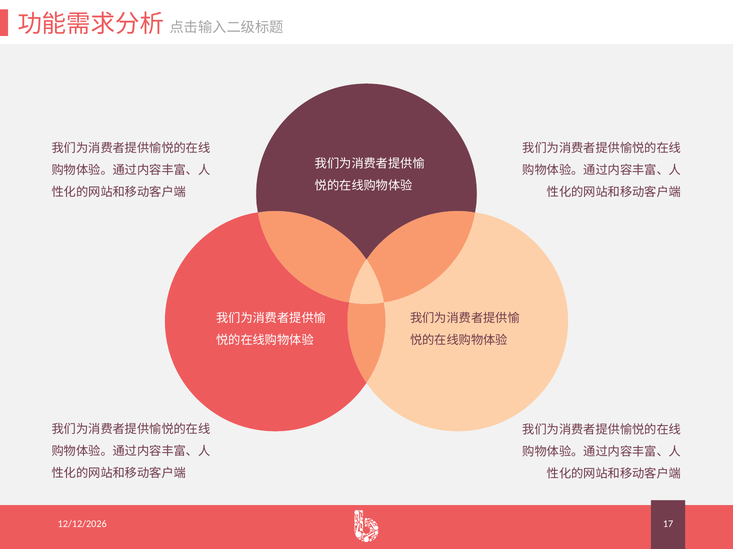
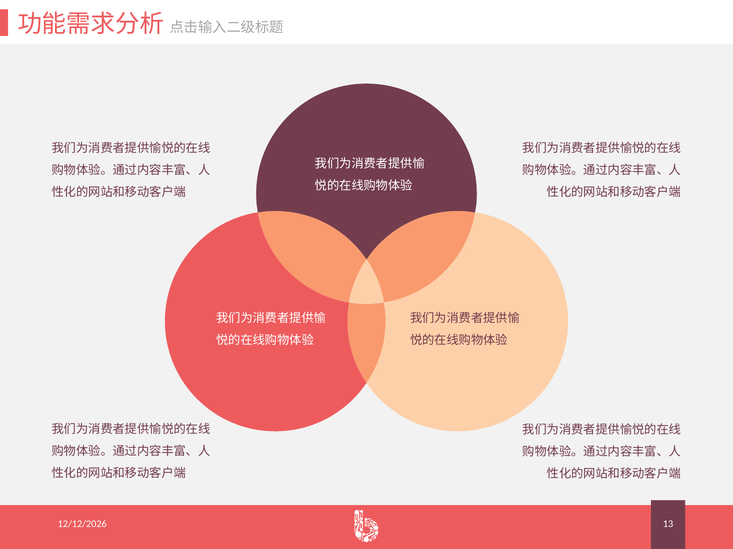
17: 17 -> 13
